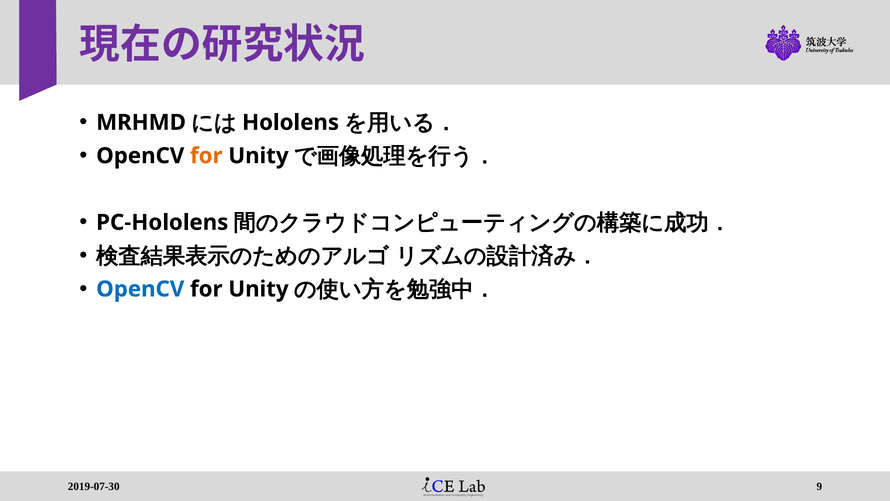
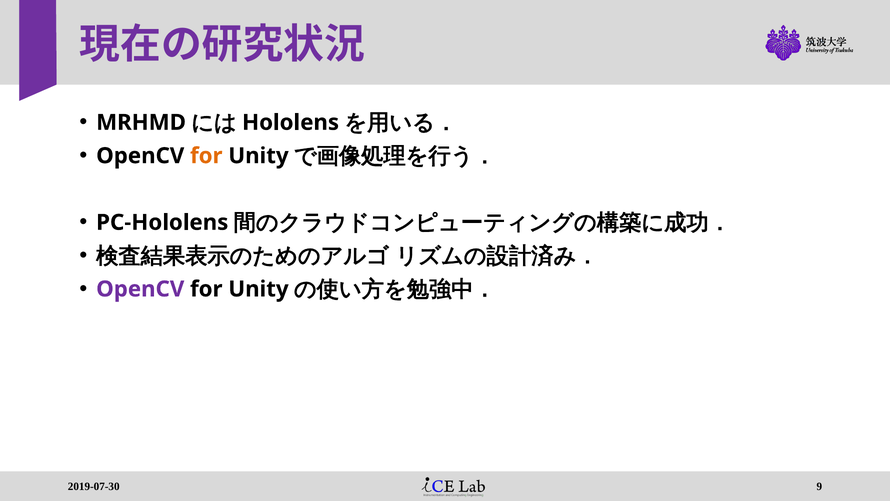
OpenCV at (140, 289) colour: blue -> purple
